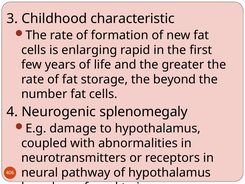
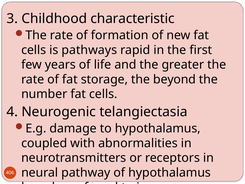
enlarging: enlarging -> pathways
splenomegaly: splenomegaly -> telangiectasia
